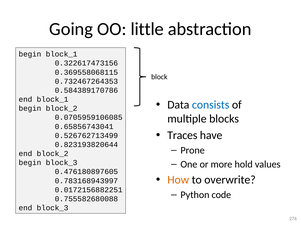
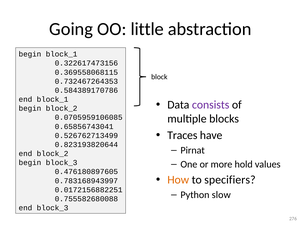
consists colour: blue -> purple
Prone: Prone -> Pirnat
overwrite: overwrite -> specifiers
code: code -> slow
